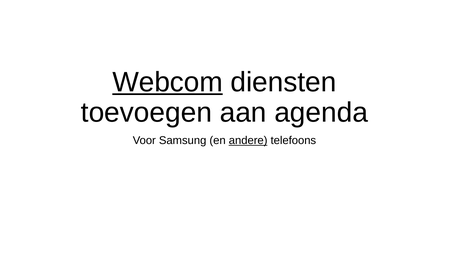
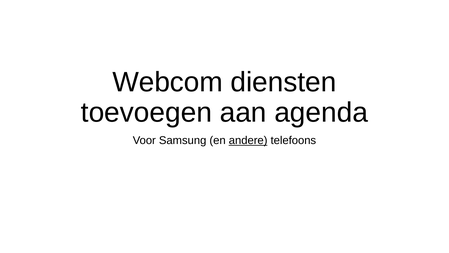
Webcom underline: present -> none
